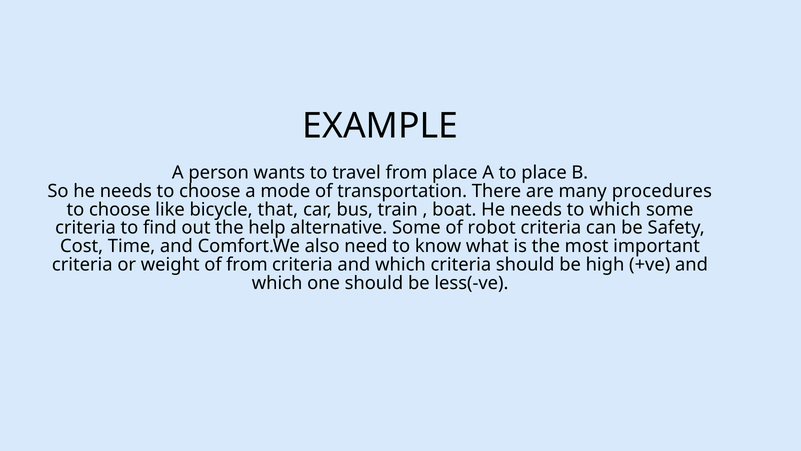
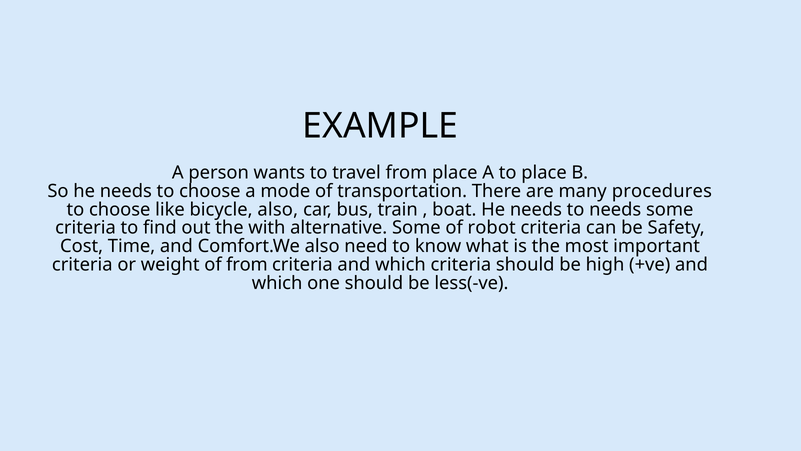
bicycle that: that -> also
to which: which -> needs
help: help -> with
